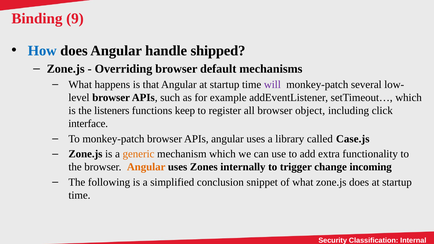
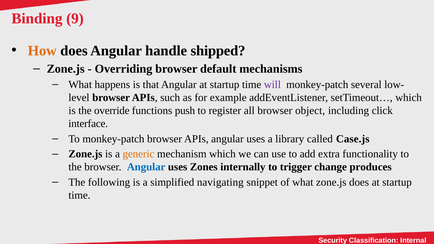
How colour: blue -> orange
listeners: listeners -> override
keep: keep -> push
Angular at (146, 167) colour: orange -> blue
incoming: incoming -> produces
conclusion: conclusion -> navigating
